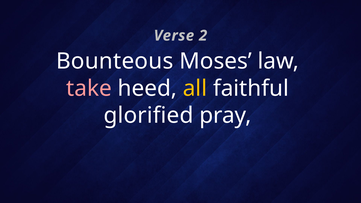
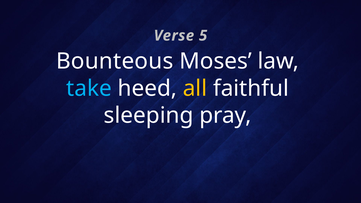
2: 2 -> 5
take colour: pink -> light blue
glorified: glorified -> sleeping
